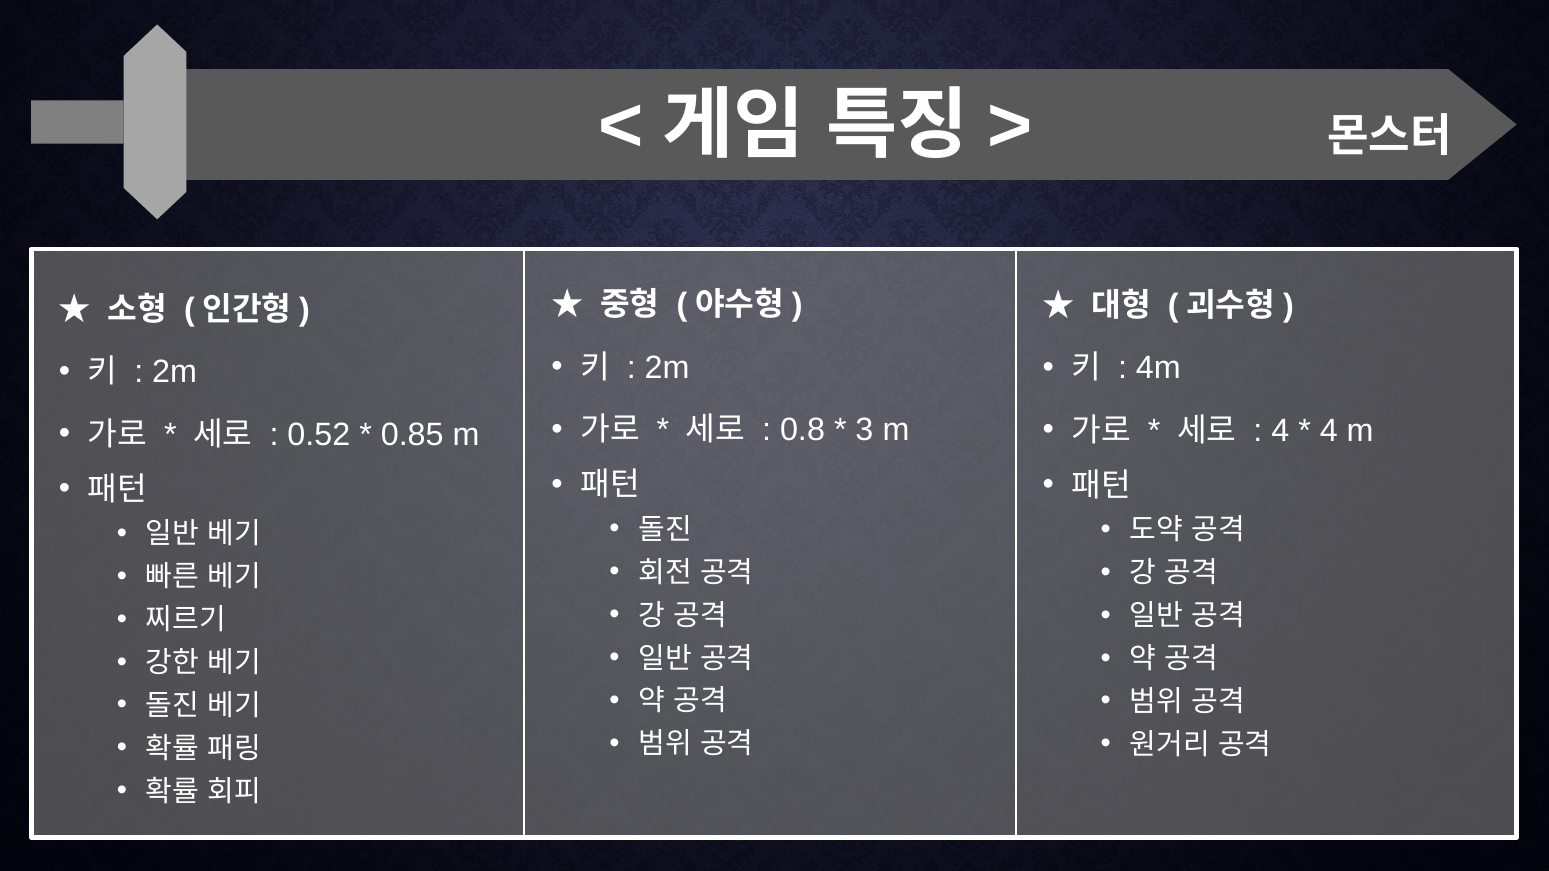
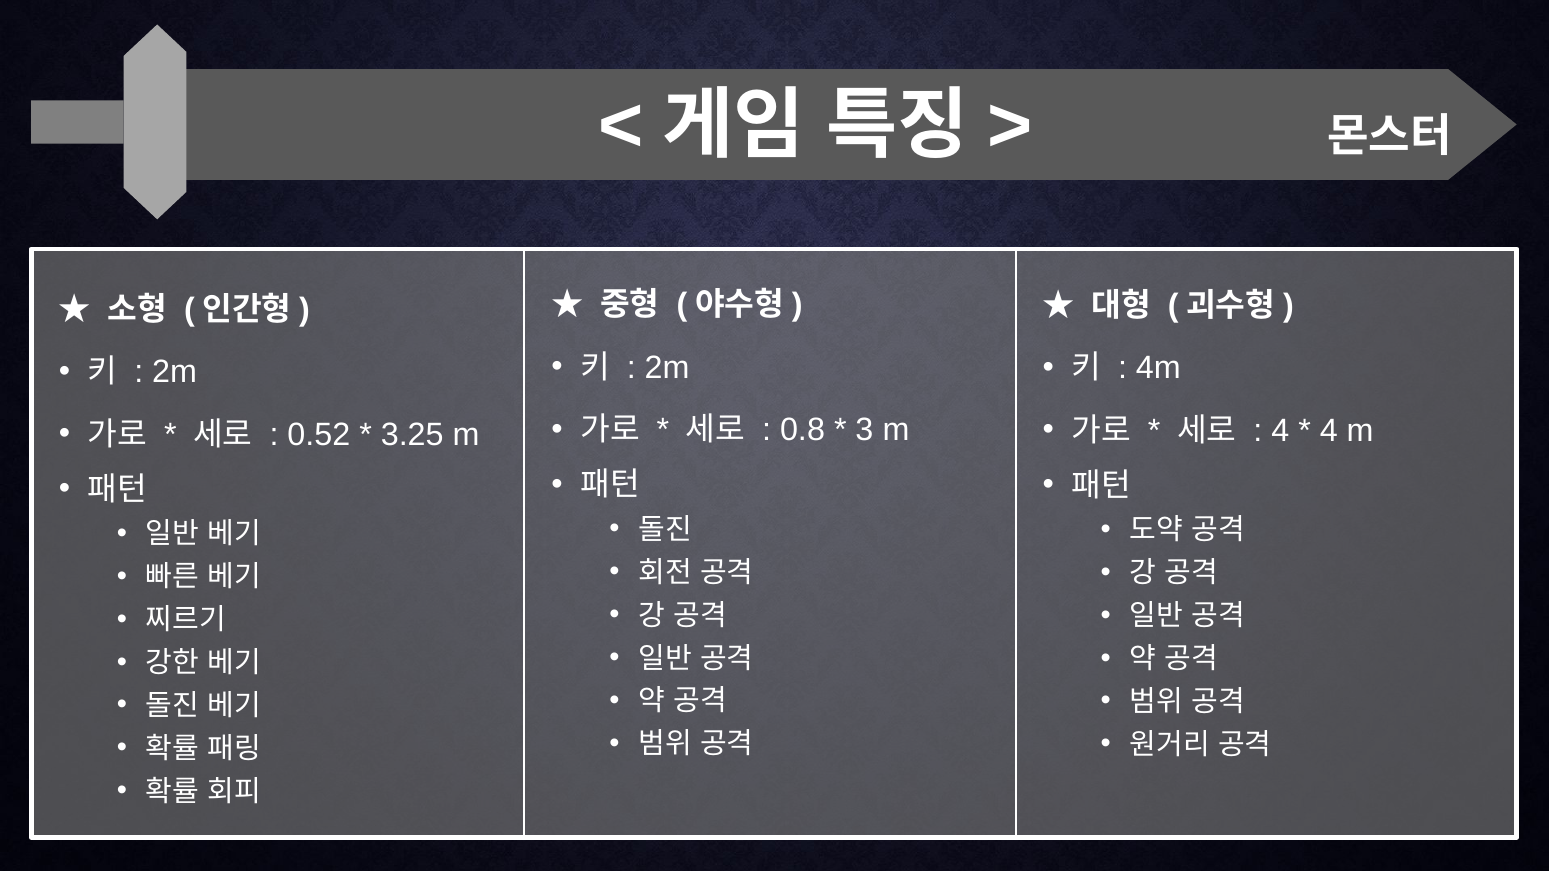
0.85: 0.85 -> 3.25
